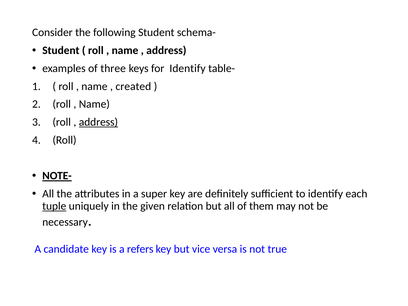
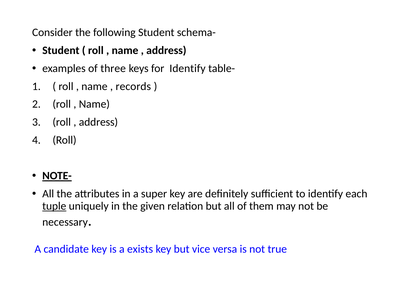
created: created -> records
address at (98, 122) underline: present -> none
refers: refers -> exists
